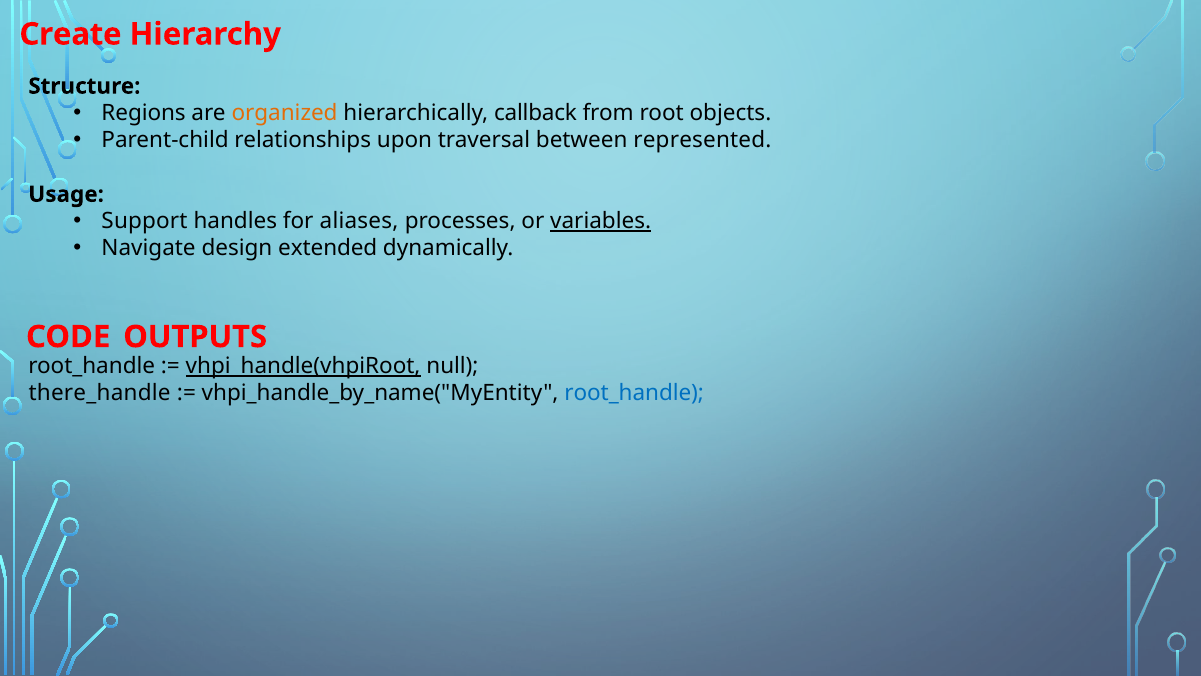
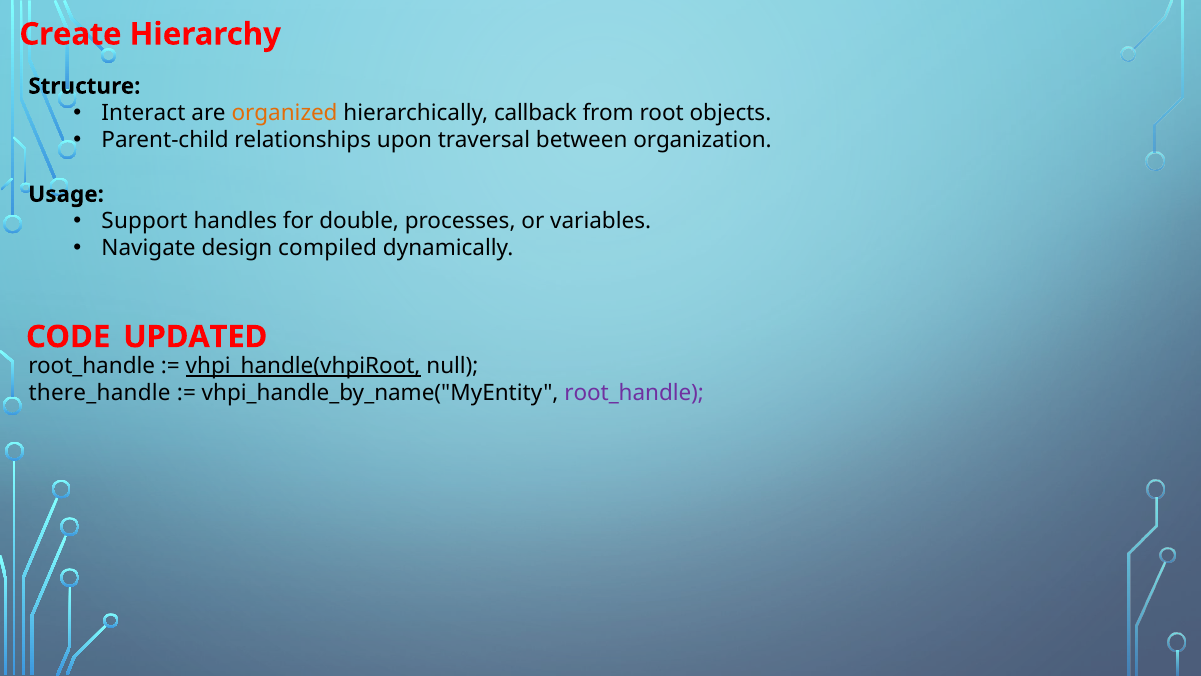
Regions: Regions -> Interact
represented: represented -> organization
aliases: aliases -> double
variables underline: present -> none
extended: extended -> compiled
OUTPUTS: OUTPUTS -> UPDATED
root_handle at (634, 393) colour: blue -> purple
